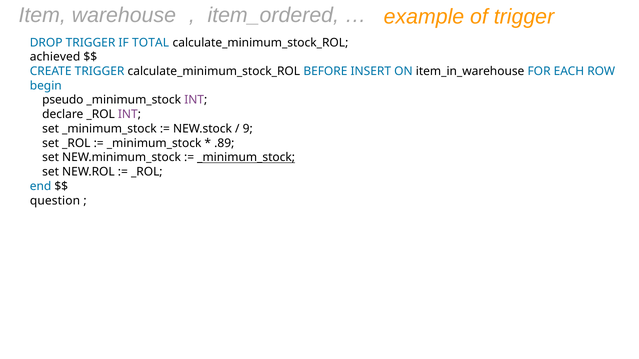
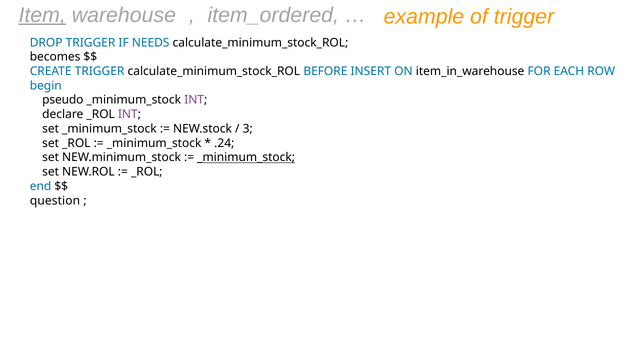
Item underline: none -> present
TOTAL: TOTAL -> NEEDS
achieved: achieved -> becomes
9: 9 -> 3
.89: .89 -> .24
